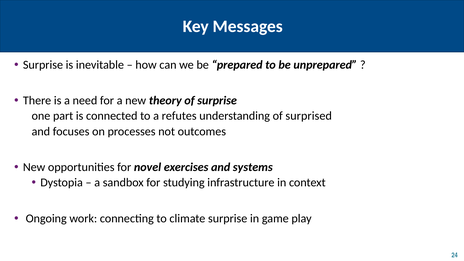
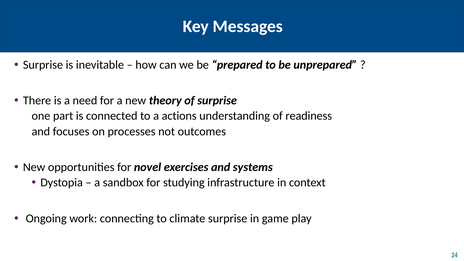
refutes: refutes -> actions
surprised: surprised -> readiness
